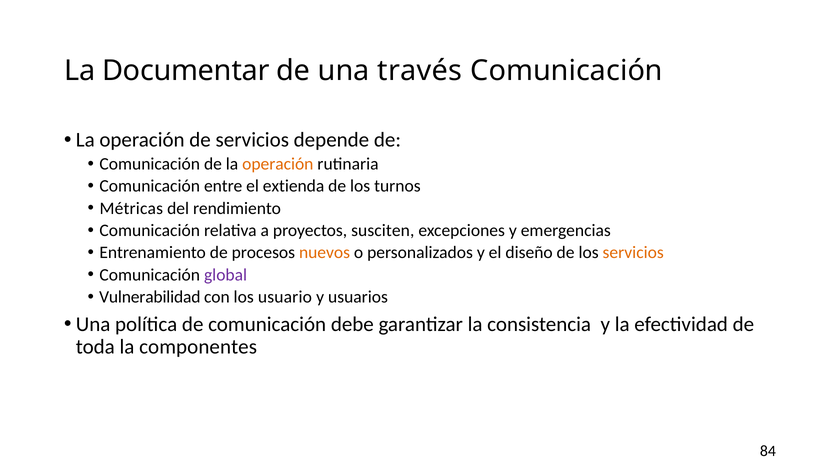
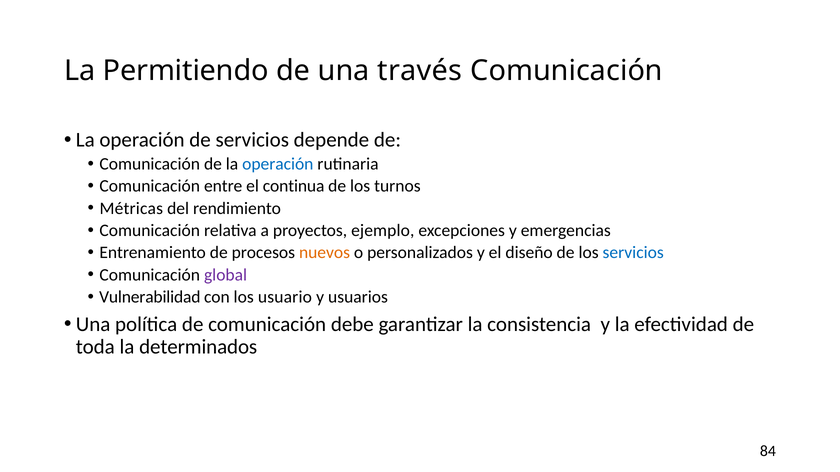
Documentar: Documentar -> Permitiendo
operación at (278, 164) colour: orange -> blue
extienda: extienda -> continua
susciten: susciten -> ejemplo
servicios at (633, 253) colour: orange -> blue
componentes: componentes -> determinados
